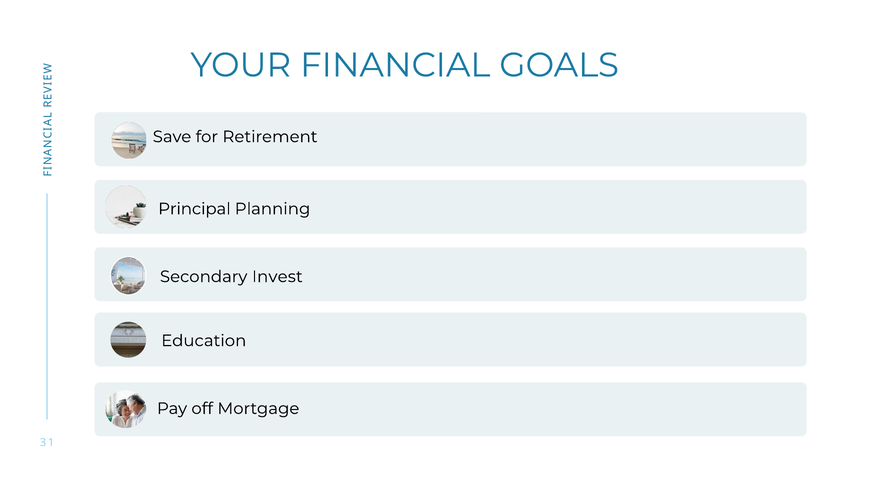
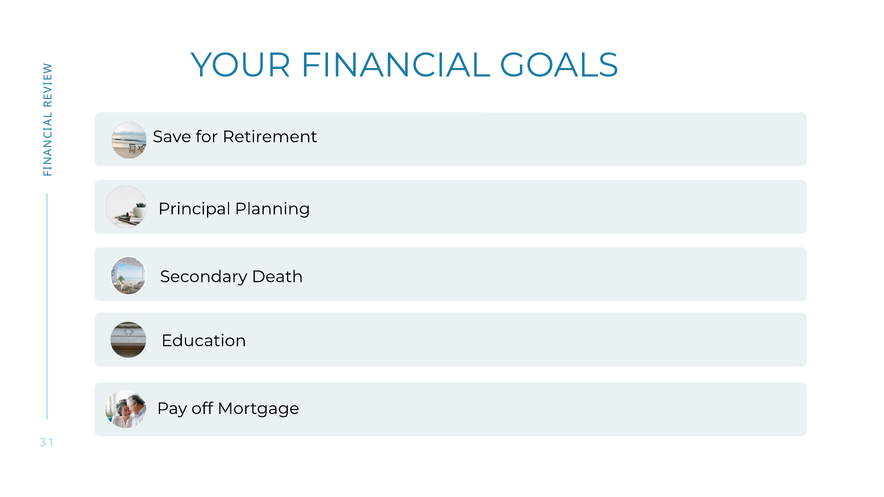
Invest: Invest -> Death
